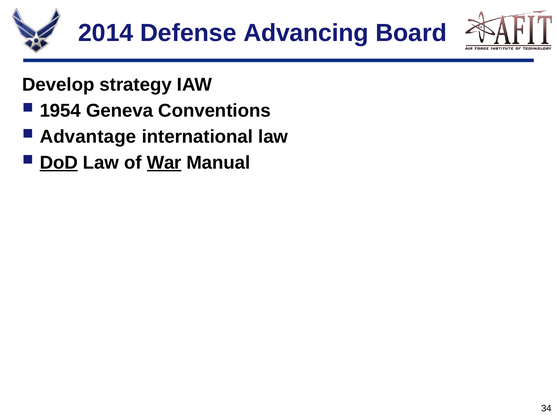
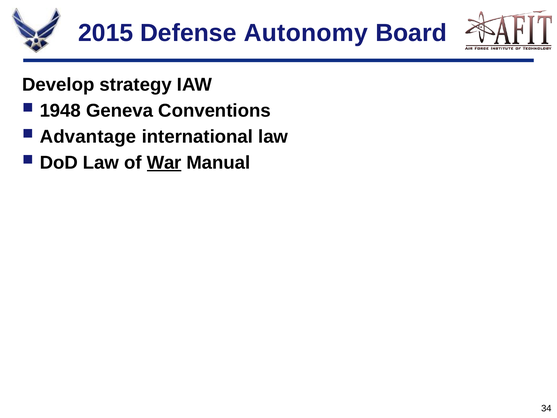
2014: 2014 -> 2015
Advancing: Advancing -> Autonomy
1954: 1954 -> 1948
DoD underline: present -> none
